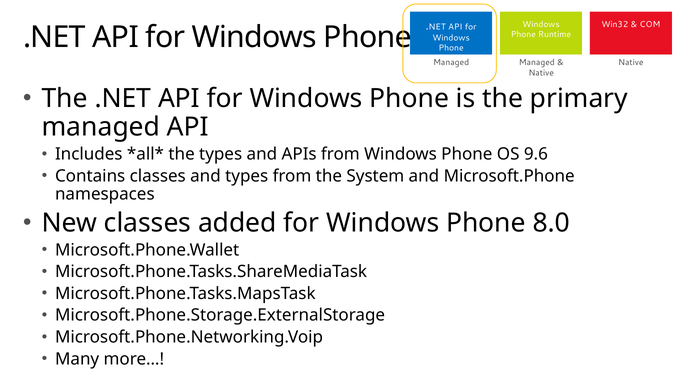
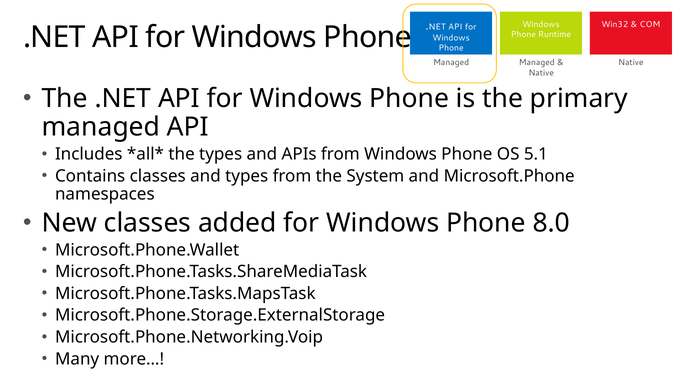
9.6: 9.6 -> 5.1
